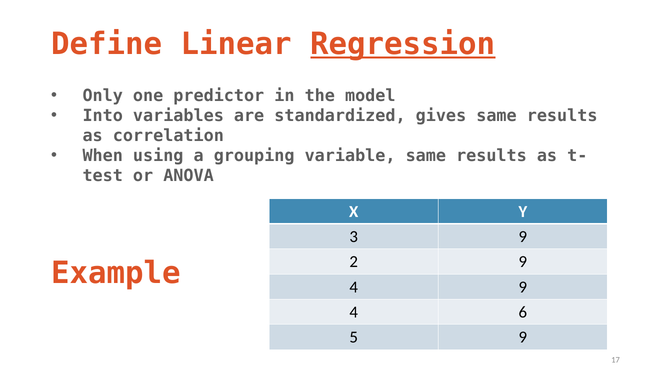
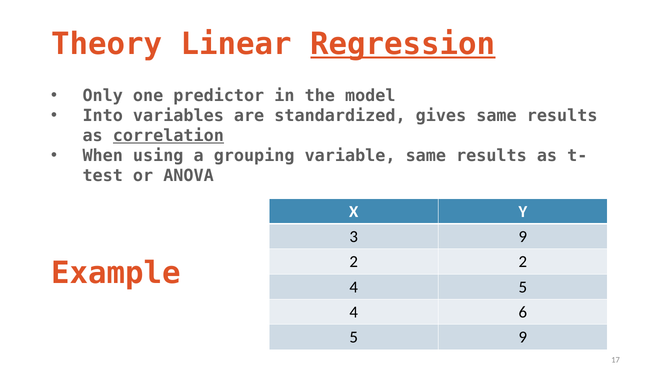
Define: Define -> Theory
correlation underline: none -> present
2 9: 9 -> 2
4 9: 9 -> 5
